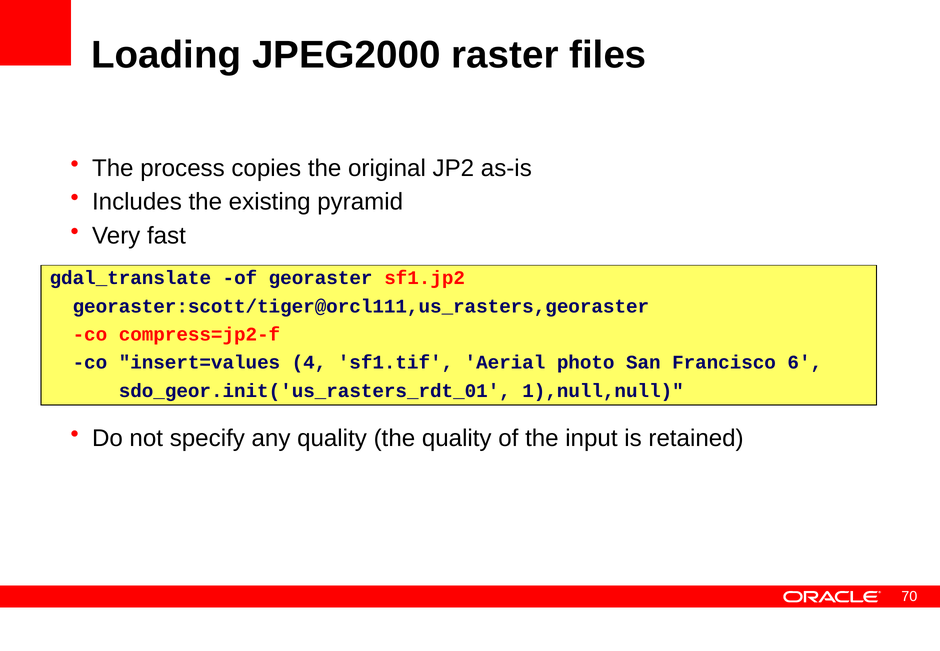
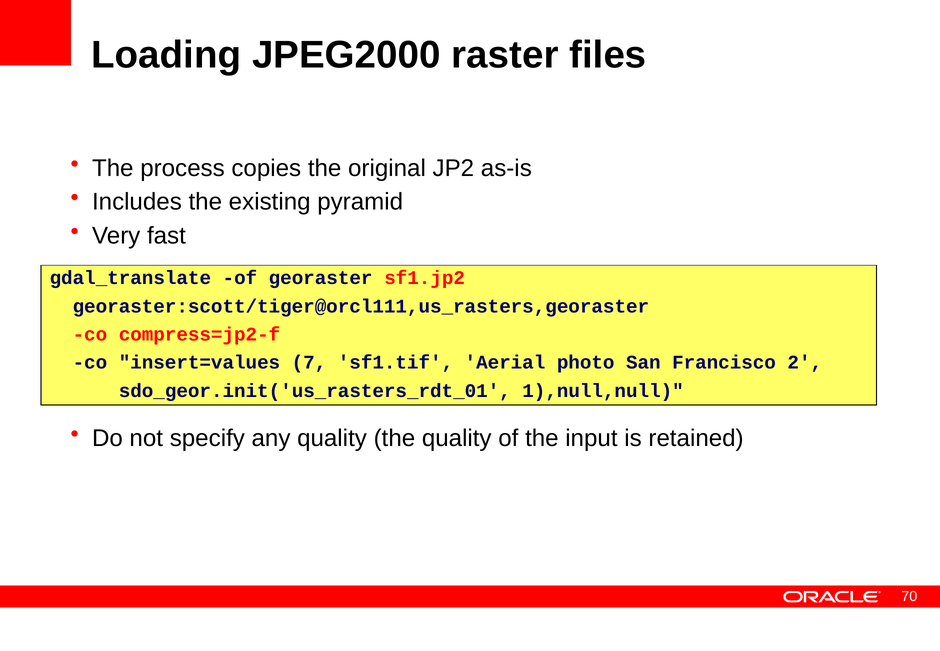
4: 4 -> 7
6: 6 -> 2
